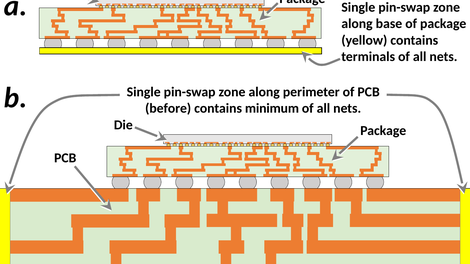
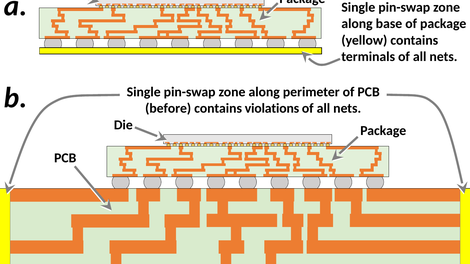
minimum: minimum -> violations
